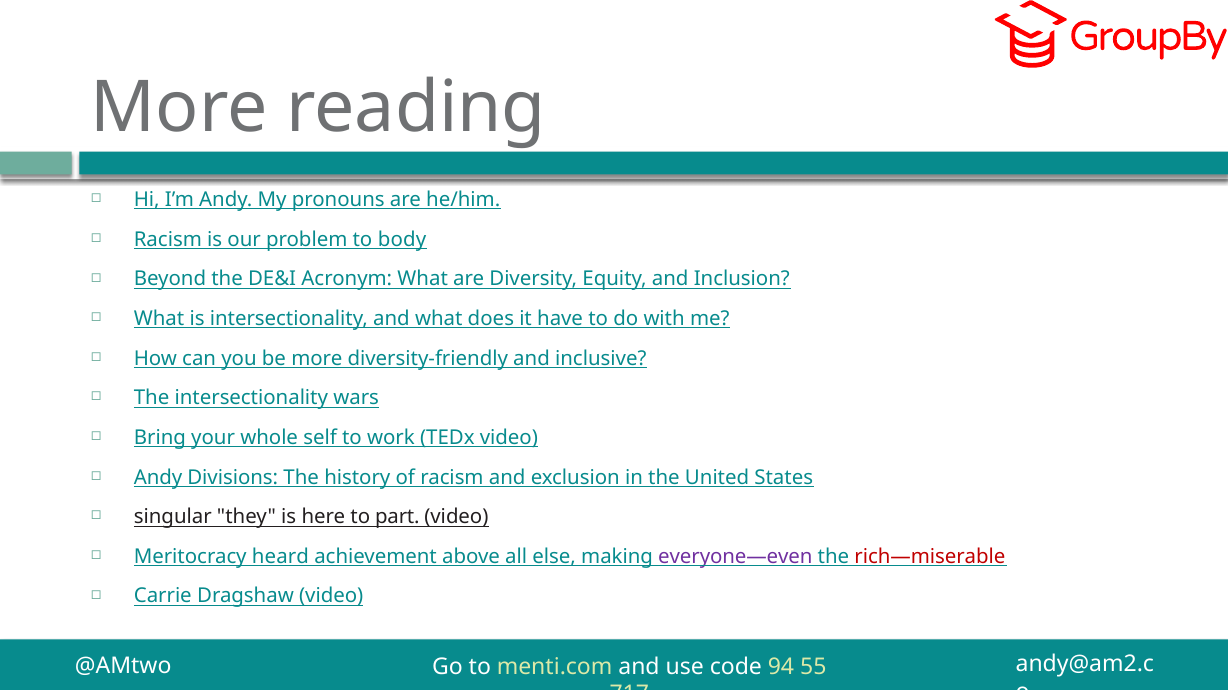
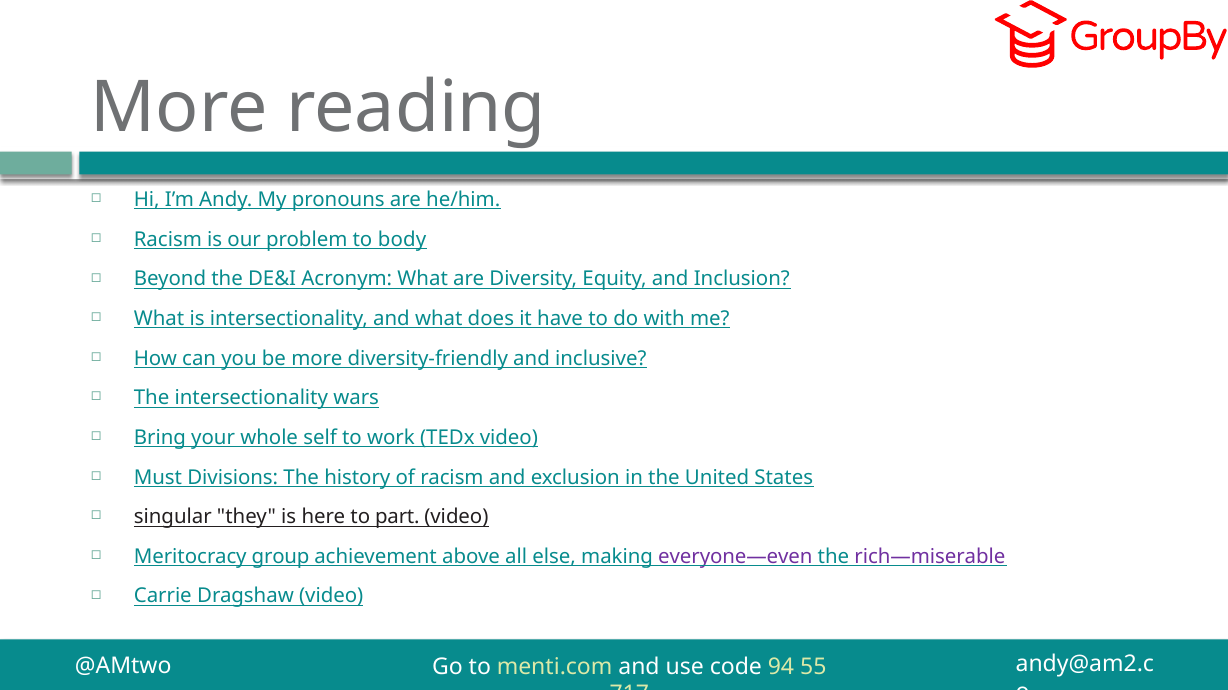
Andy at (158, 478): Andy -> Must
heard: heard -> group
rich—miserable colour: red -> purple
